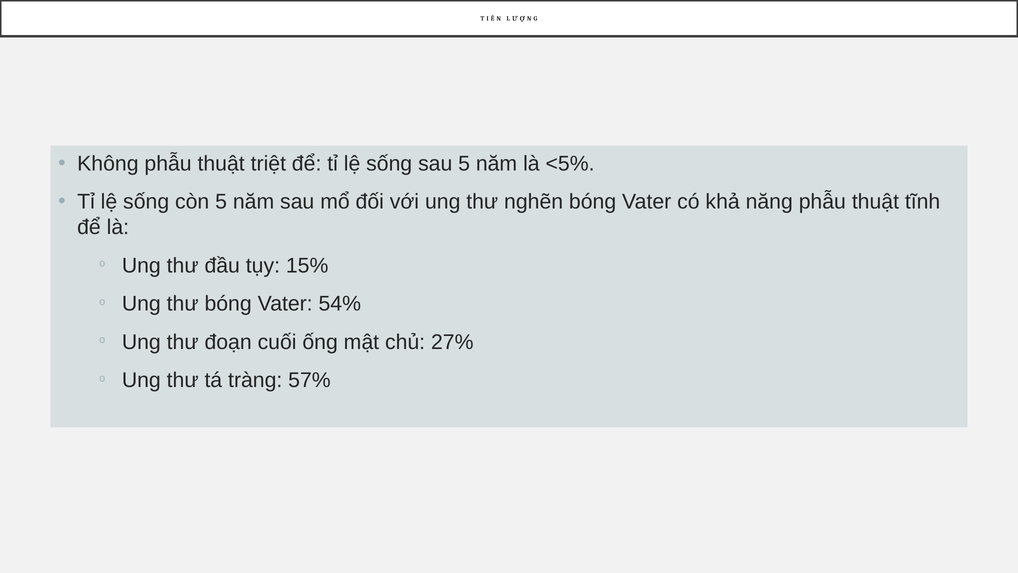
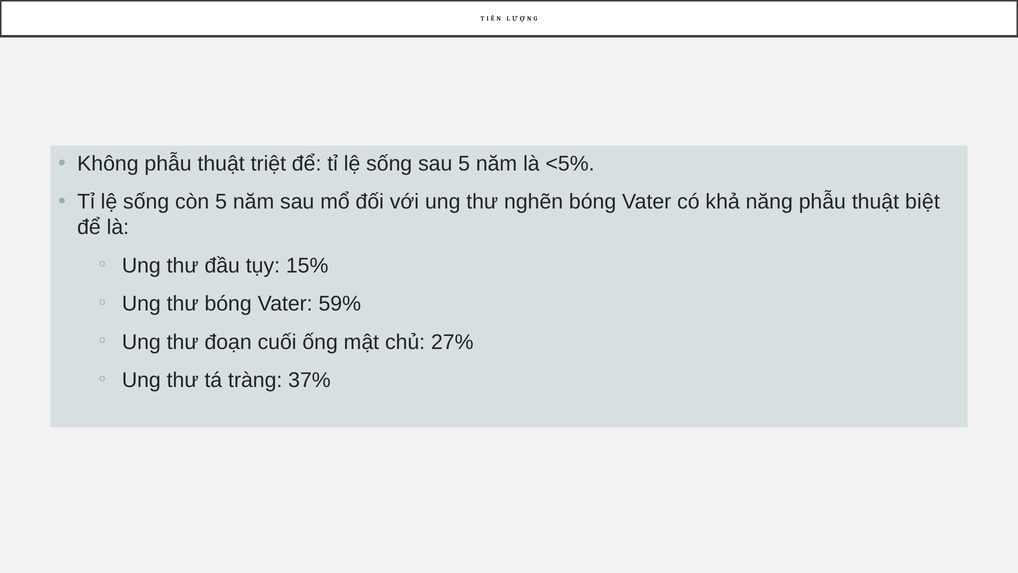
tĩnh: tĩnh -> biệt
54%: 54% -> 59%
57%: 57% -> 37%
